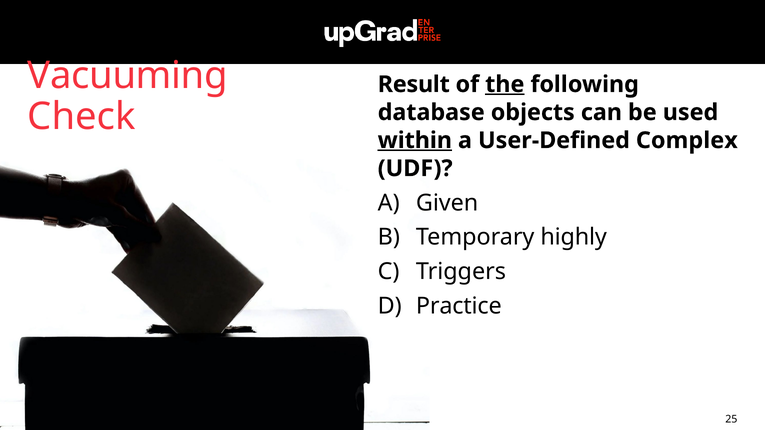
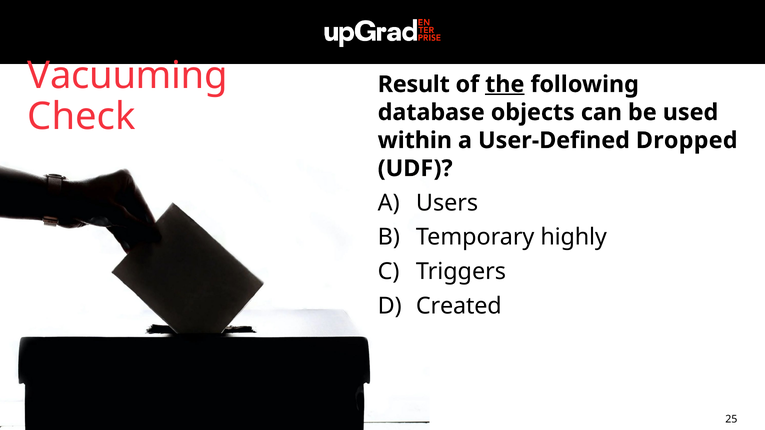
within underline: present -> none
Complex: Complex -> Dropped
Given: Given -> Users
Practice: Practice -> Created
